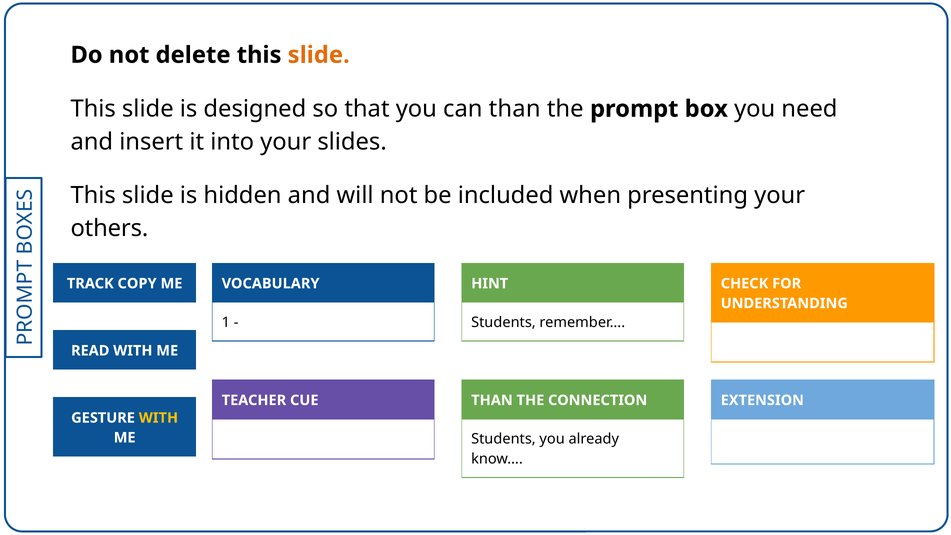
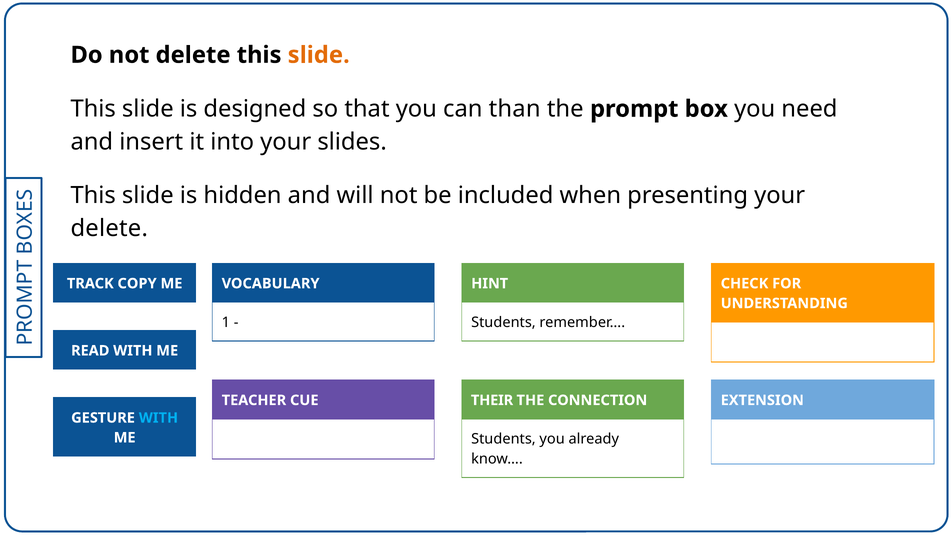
others at (109, 228): others -> delete
THAN at (492, 400): THAN -> THEIR
WITH at (158, 418) colour: yellow -> light blue
